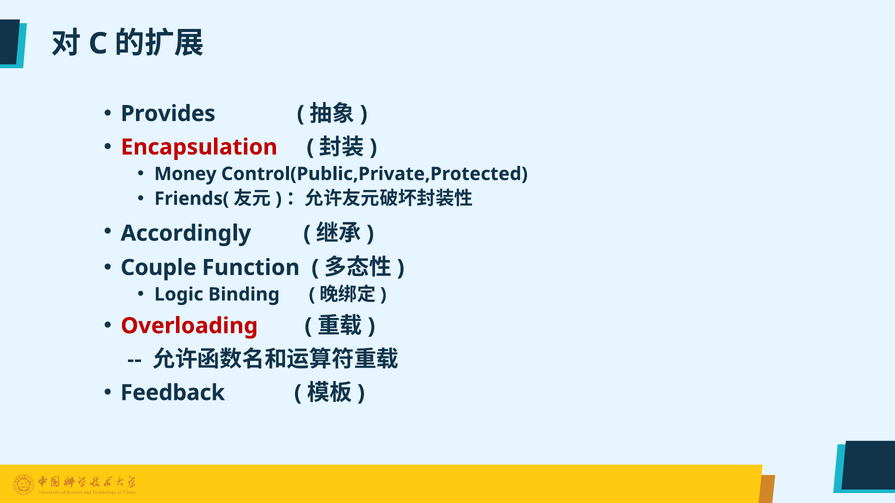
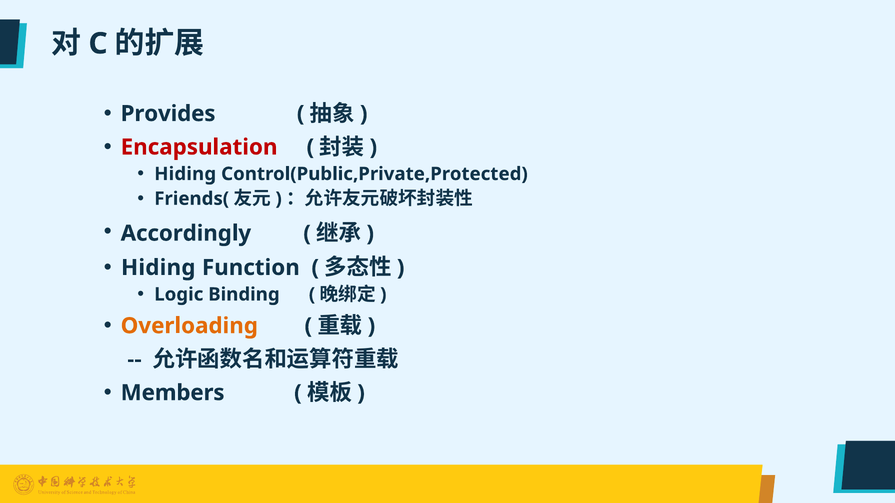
Money at (185, 174): Money -> Hiding
Couple at (158, 268): Couple -> Hiding
Overloading colour: red -> orange
Feedback: Feedback -> Members
